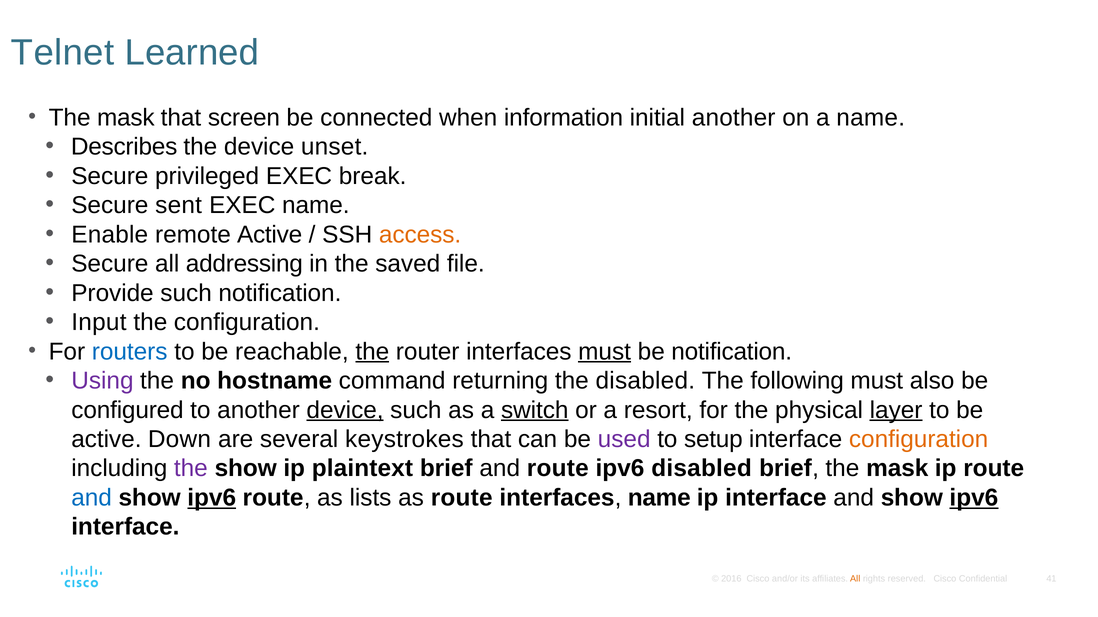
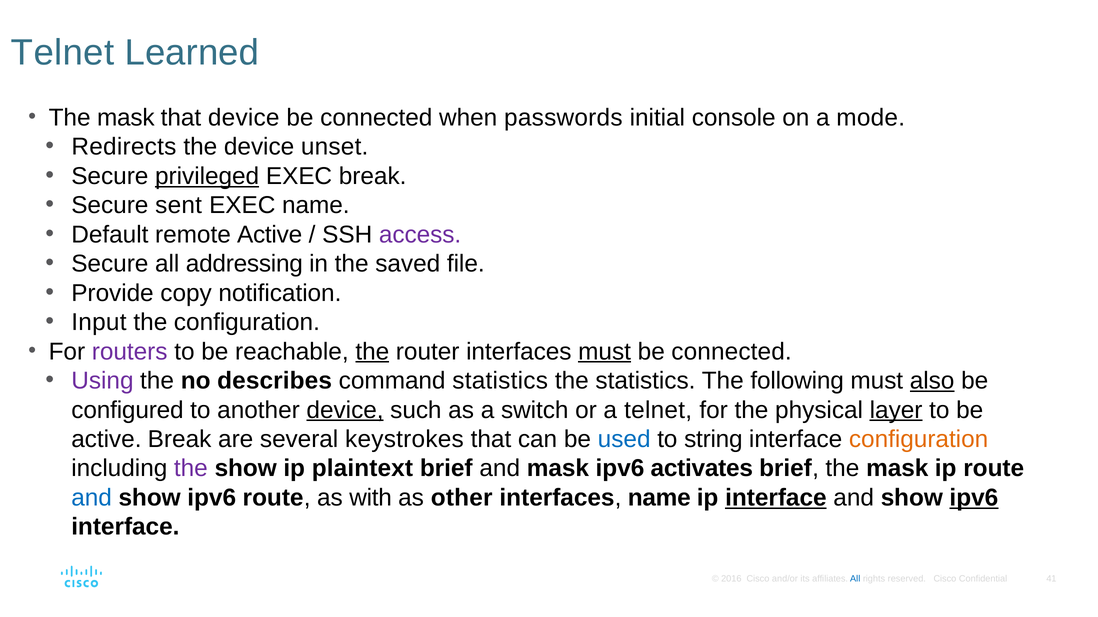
that screen: screen -> device
information: information -> passwords
initial another: another -> console
a name: name -> mode
Describes: Describes -> Redirects
privileged underline: none -> present
Enable: Enable -> Default
access colour: orange -> purple
Provide such: such -> copy
routers colour: blue -> purple
notification at (732, 352): notification -> connected
hostname: hostname -> describes
command returning: returning -> statistics
the disabled: disabled -> statistics
also underline: none -> present
switch underline: present -> none
a resort: resort -> telnet
active Down: Down -> Break
used colour: purple -> blue
setup: setup -> string
and route: route -> mask
ipv6 disabled: disabled -> activates
ipv6 at (212, 498) underline: present -> none
lists: lists -> with
as route: route -> other
interface at (776, 498) underline: none -> present
All at (855, 579) colour: orange -> blue
